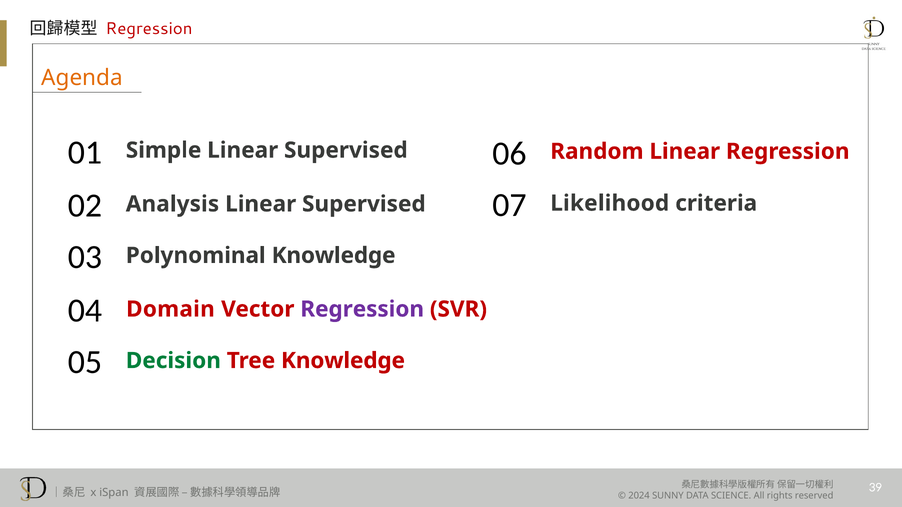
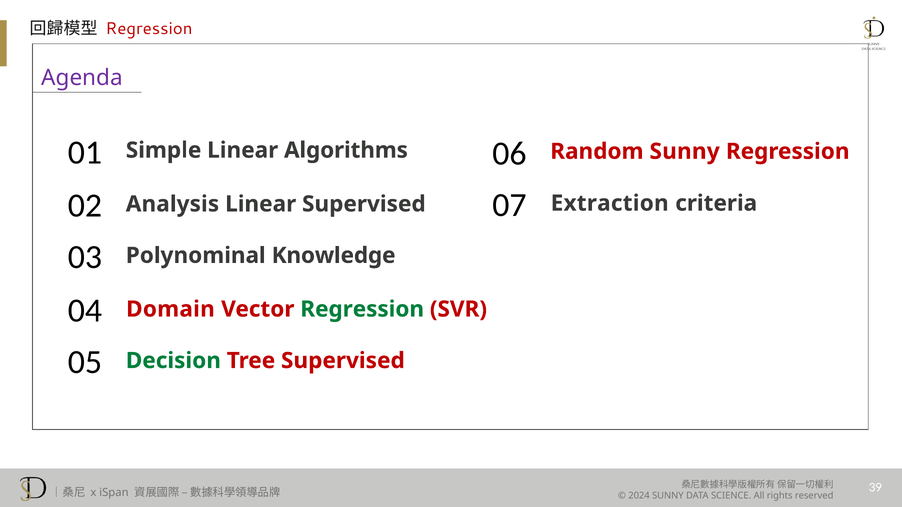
Agenda colour: orange -> purple
Random Linear: Linear -> Sunny
Simple Linear Supervised: Supervised -> Algorithms
Likelihood: Likelihood -> Extraction
Regression at (362, 309) colour: purple -> green
Tree Knowledge: Knowledge -> Supervised
